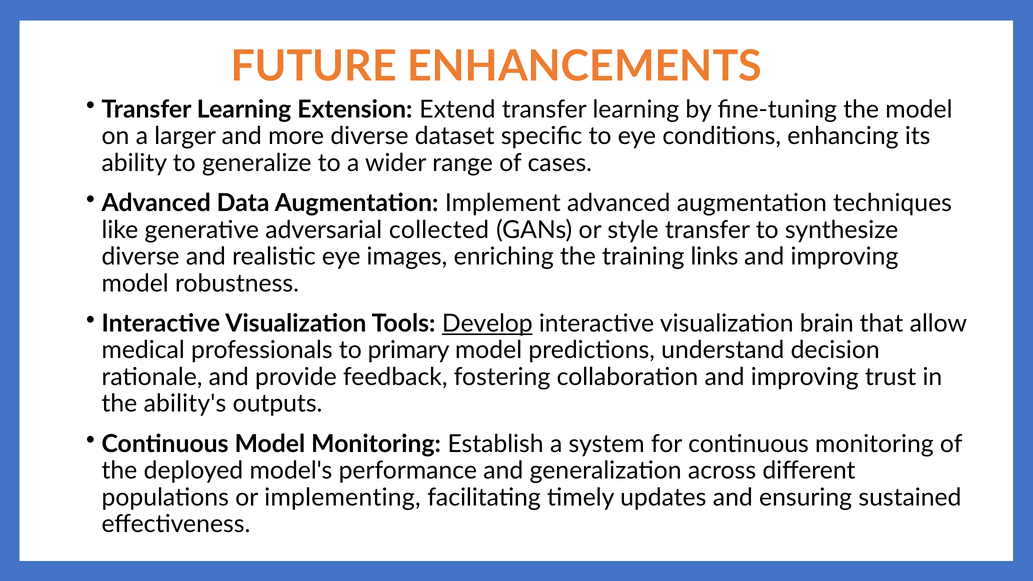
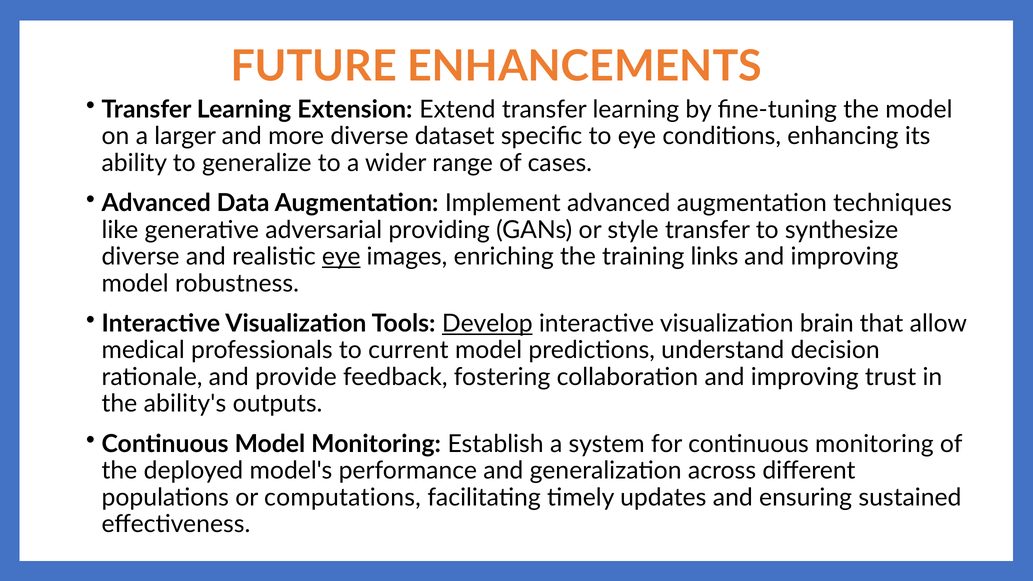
collected: collected -> providing
eye at (341, 257) underline: none -> present
primary: primary -> current
implementing: implementing -> computations
